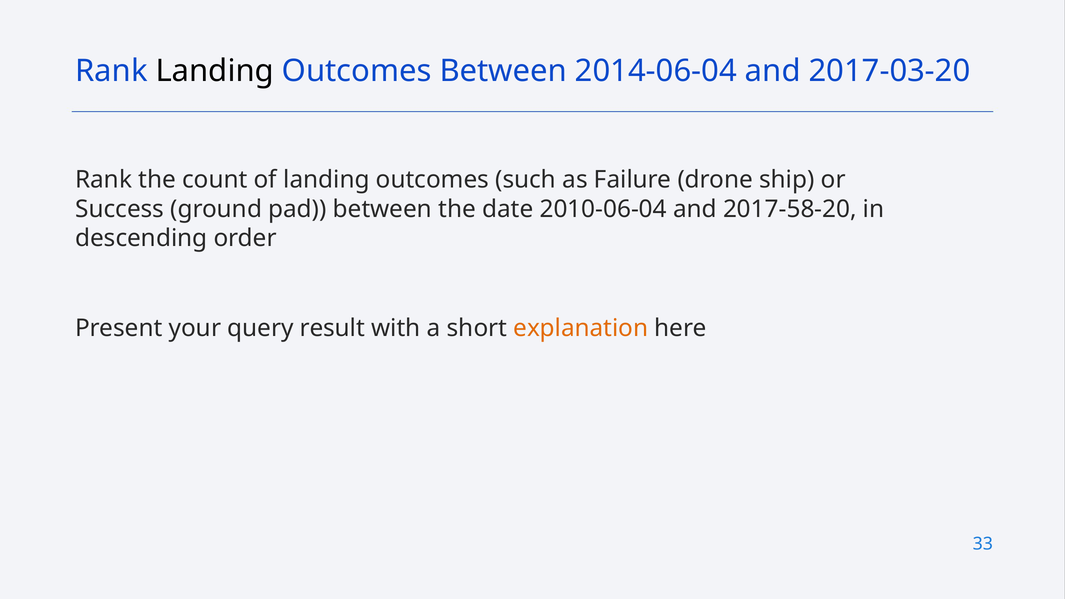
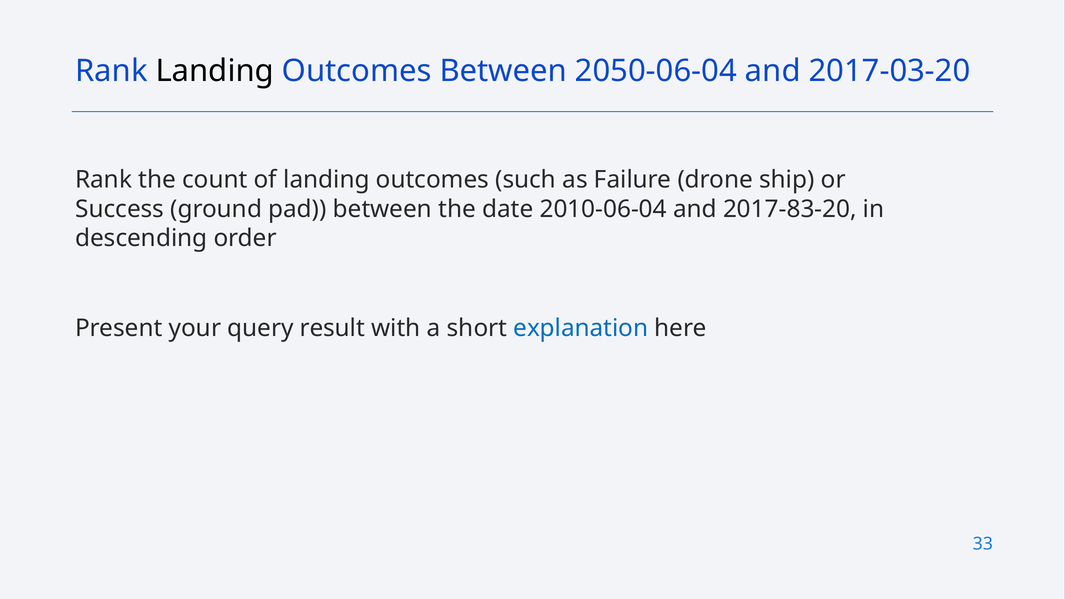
2014-06-04: 2014-06-04 -> 2050-06-04
2017-58-20: 2017-58-20 -> 2017-83-20
explanation colour: orange -> blue
